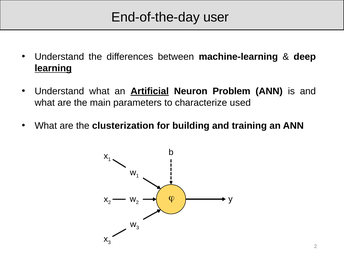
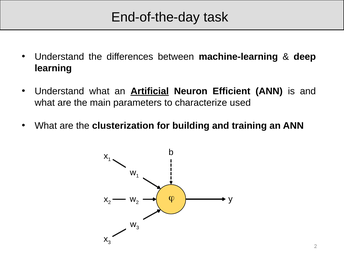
user: user -> task
learning underline: present -> none
Problem: Problem -> Efficient
